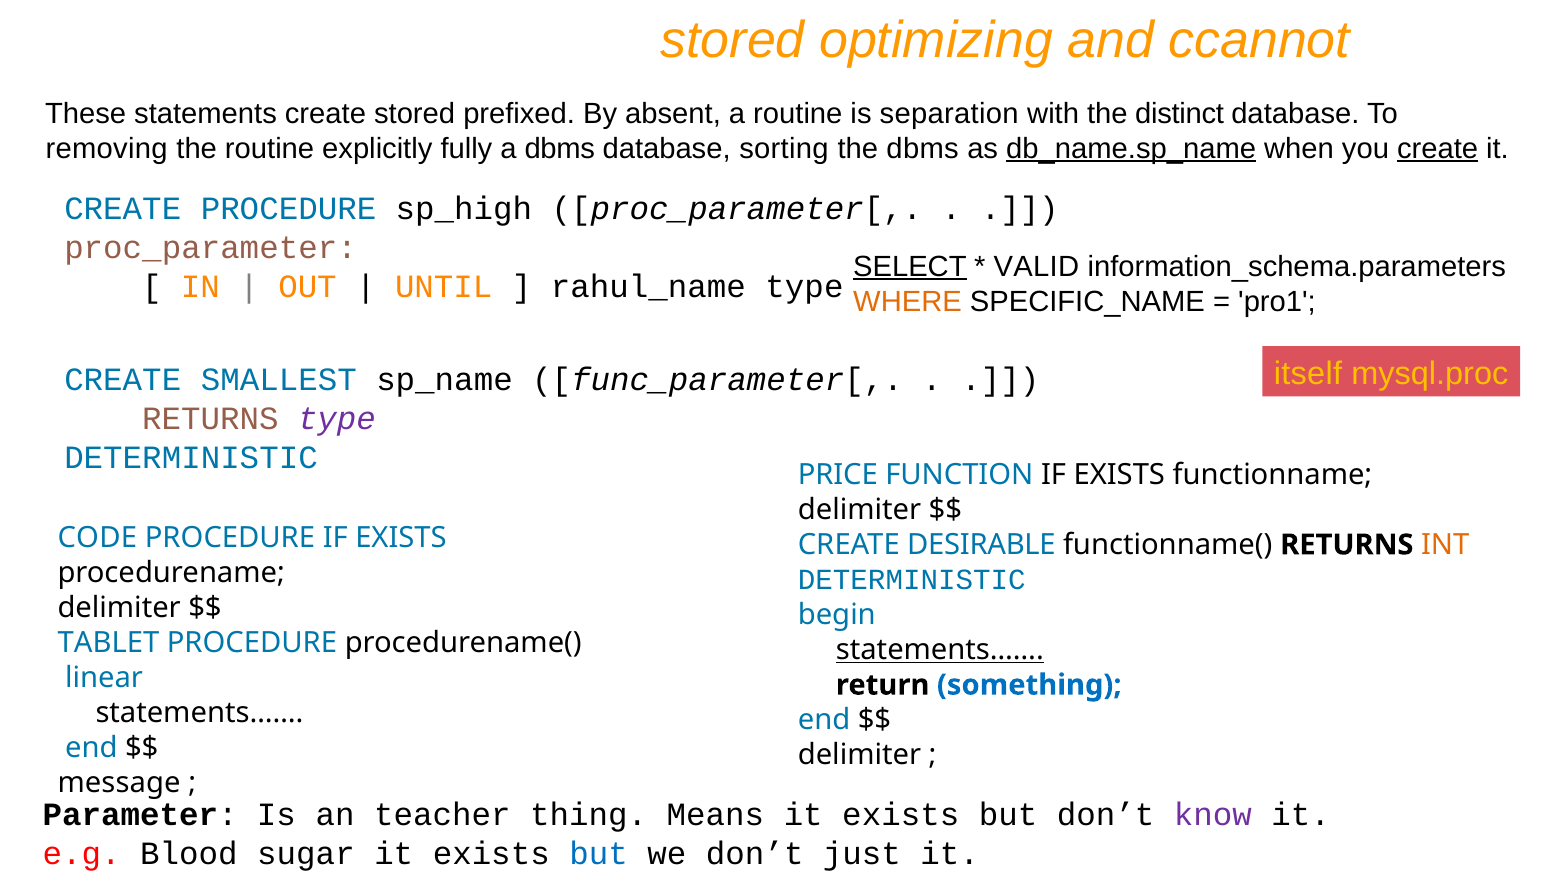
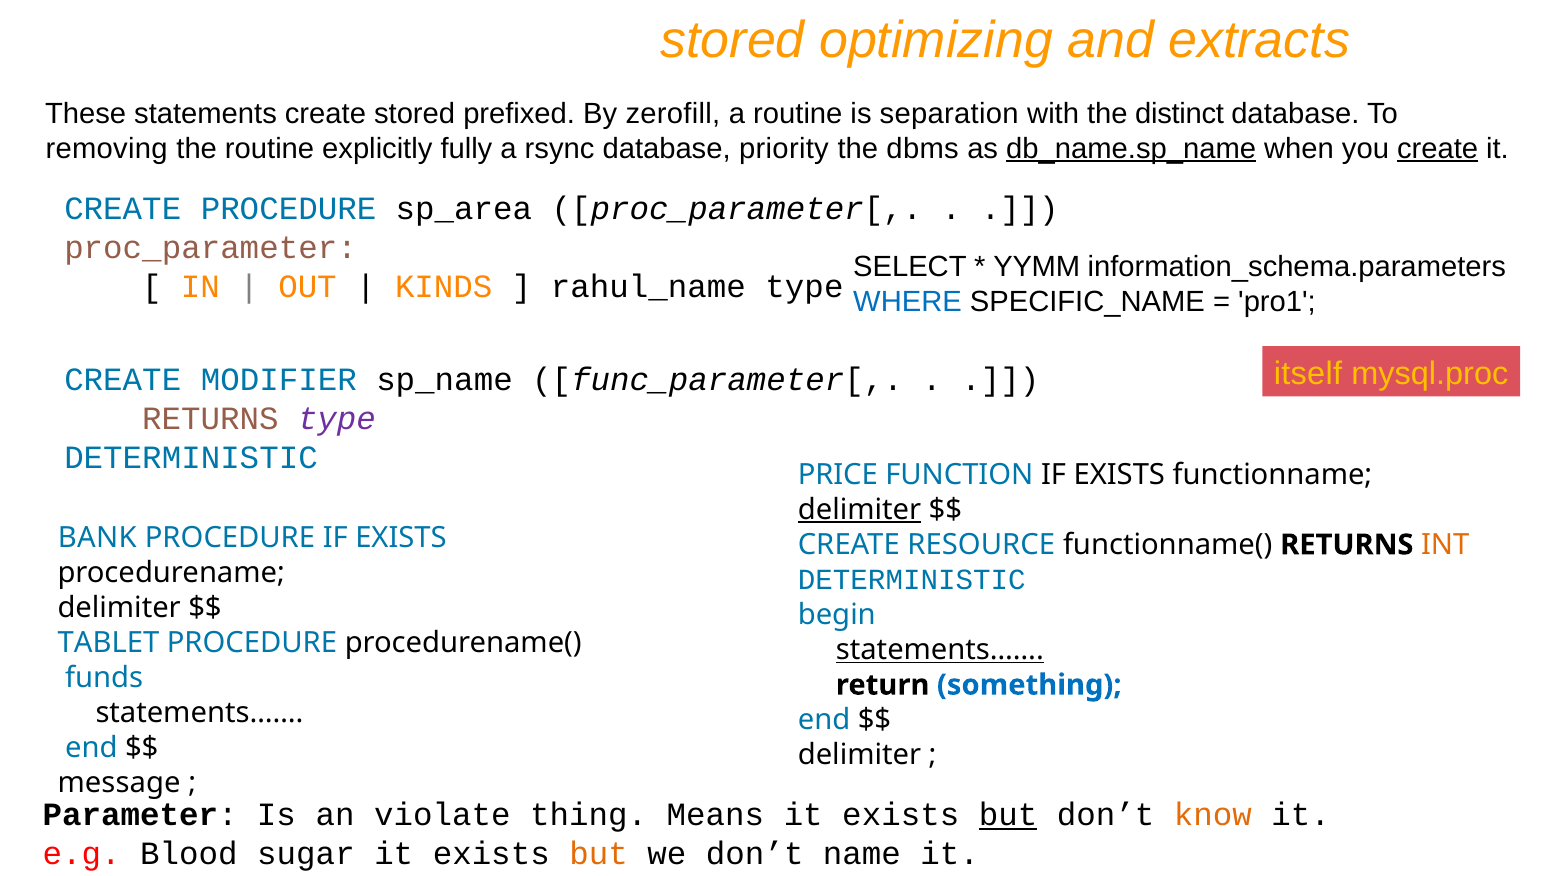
ccannot: ccannot -> extracts
absent: absent -> zerofill
a dbms: dbms -> rsync
sorting: sorting -> priority
sp_high: sp_high -> sp_area
SELECT underline: present -> none
VALID: VALID -> YYMM
UNTIL: UNTIL -> KINDS
WHERE colour: orange -> blue
SMALLEST: SMALLEST -> MODIFIER
delimiter at (860, 510) underline: none -> present
CODE: CODE -> BANK
DESIRABLE: DESIRABLE -> RESOURCE
linear: linear -> funds
teacher: teacher -> violate
but at (1008, 815) underline: none -> present
know colour: purple -> orange
but at (599, 854) colour: blue -> orange
just: just -> name
